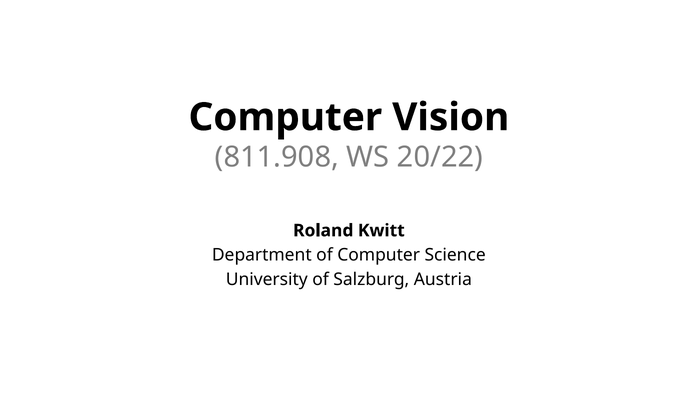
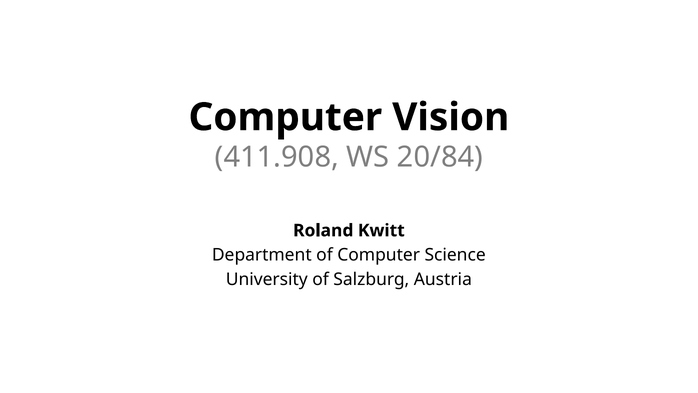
811.908: 811.908 -> 411.908
20/22: 20/22 -> 20/84
